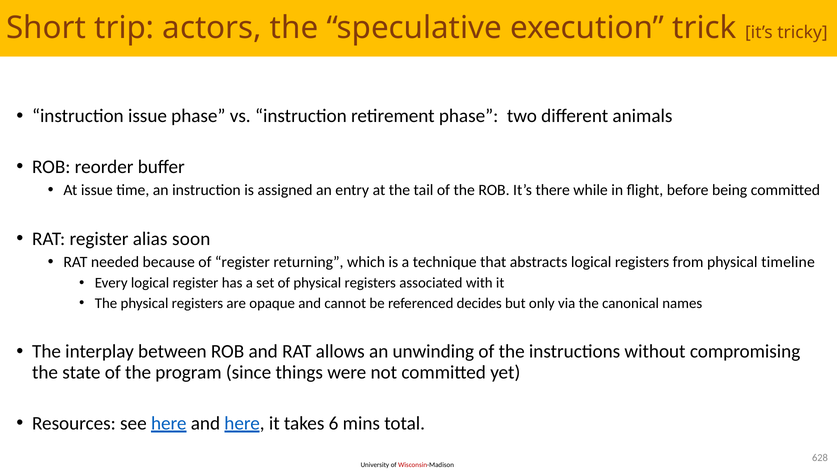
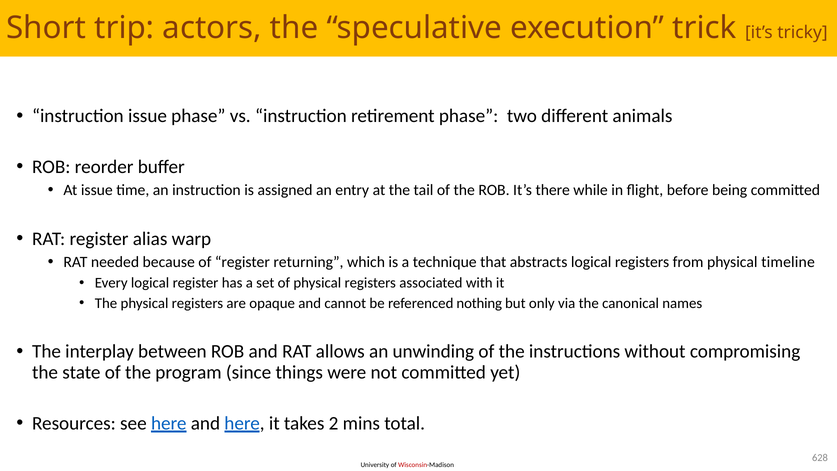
soon: soon -> warp
decides: decides -> nothing
6: 6 -> 2
